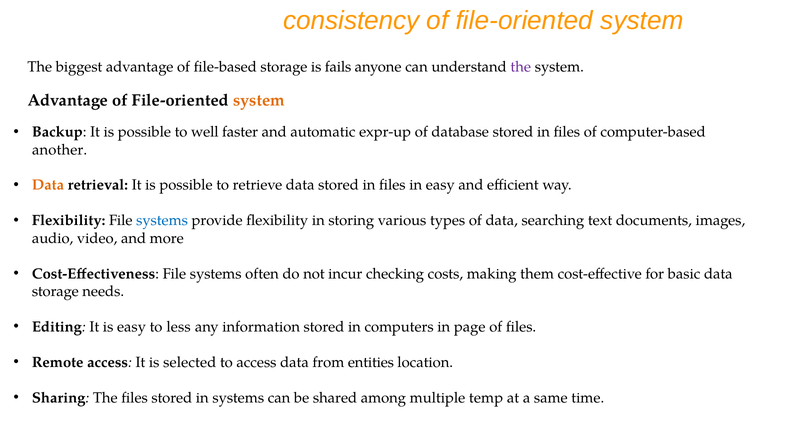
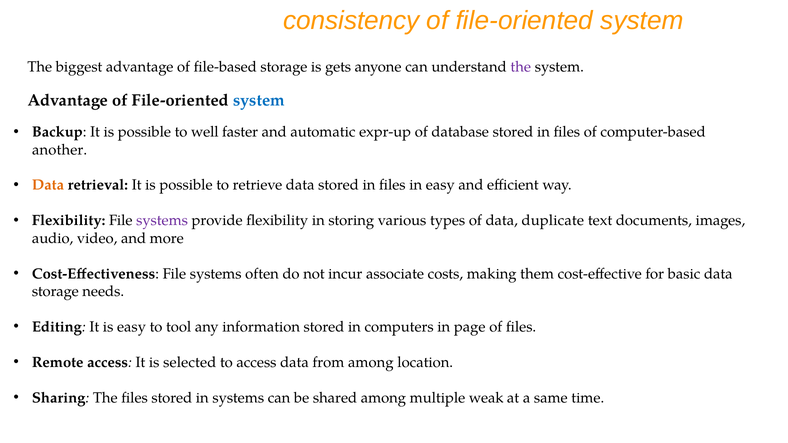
fails: fails -> gets
system at (259, 101) colour: orange -> blue
systems at (162, 221) colour: blue -> purple
searching: searching -> duplicate
checking: checking -> associate
less: less -> tool
from entities: entities -> among
temp: temp -> weak
